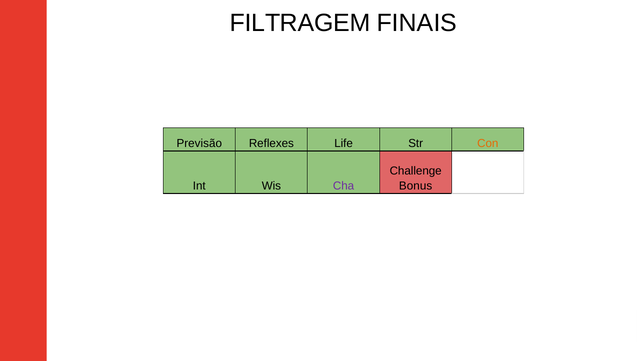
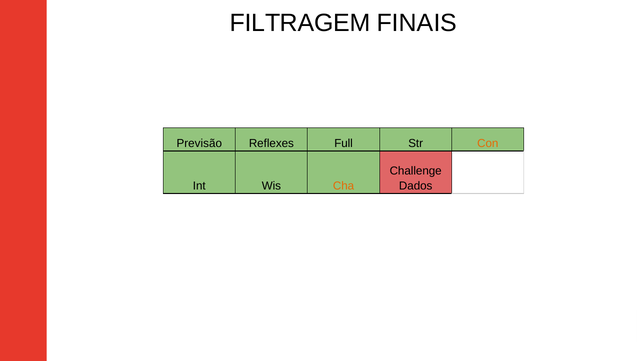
Life: Life -> Full
Cha colour: purple -> orange
Bonus: Bonus -> Dados
